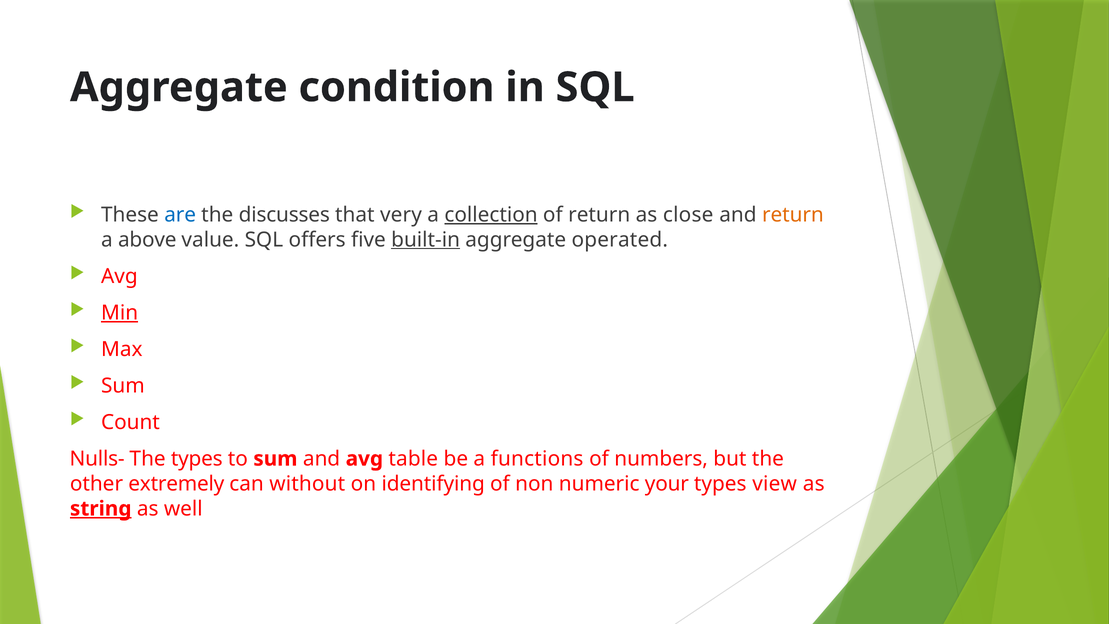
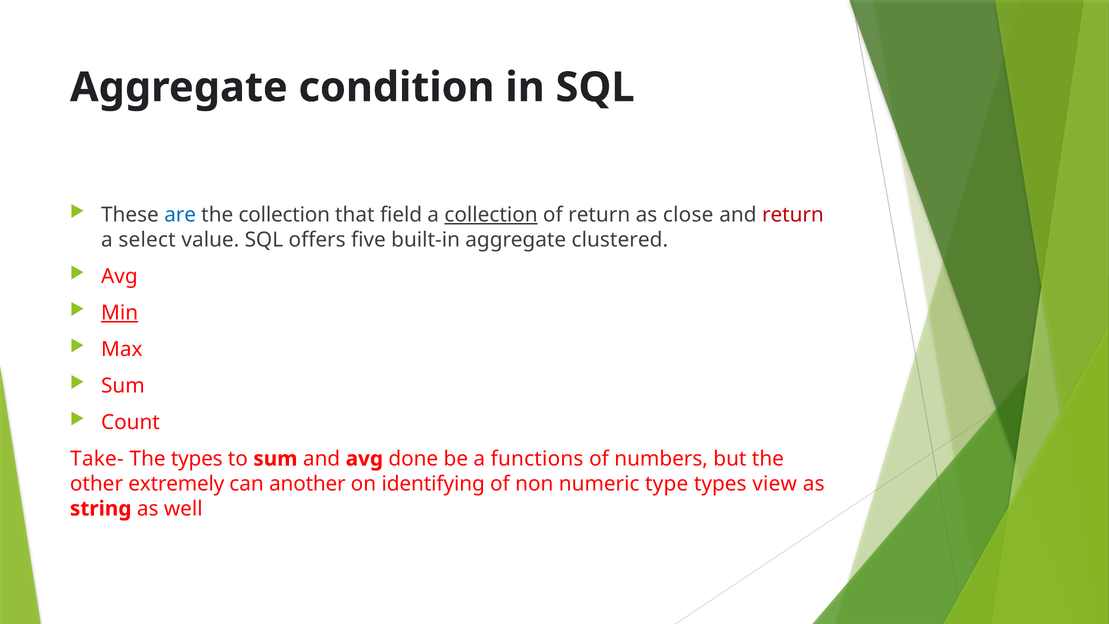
the discusses: discusses -> collection
very: very -> field
return at (793, 215) colour: orange -> red
above: above -> select
built-in underline: present -> none
operated: operated -> clustered
Nulls-: Nulls- -> Take-
table: table -> done
without: without -> another
your: your -> type
string underline: present -> none
